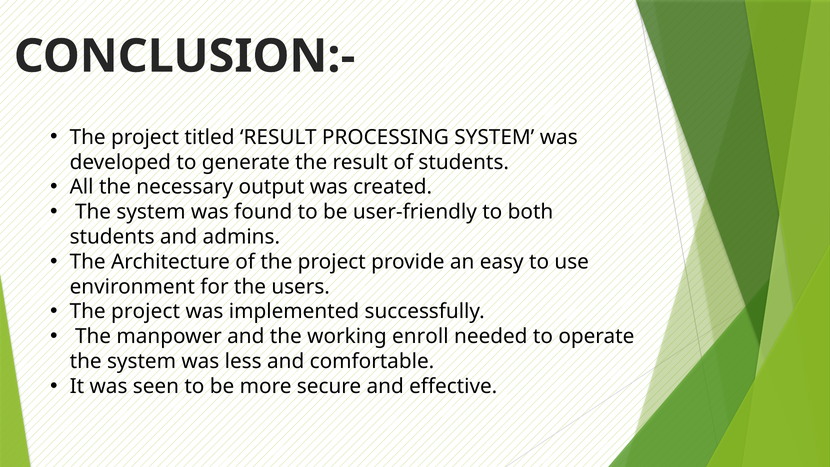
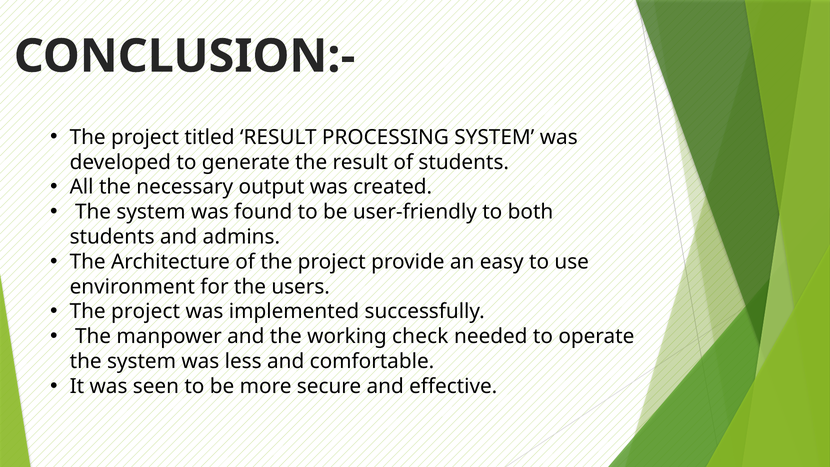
enroll: enroll -> check
